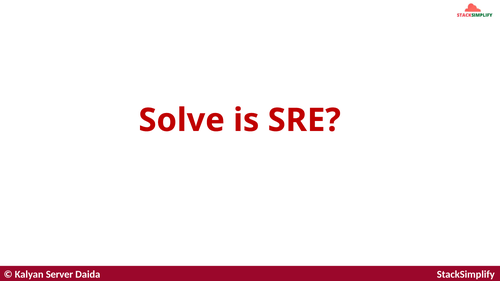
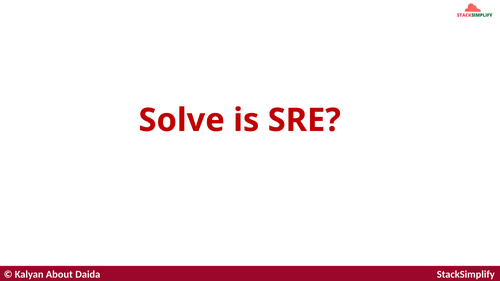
Server: Server -> About
